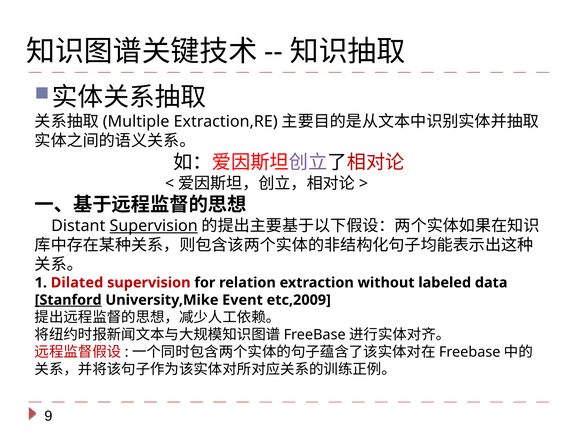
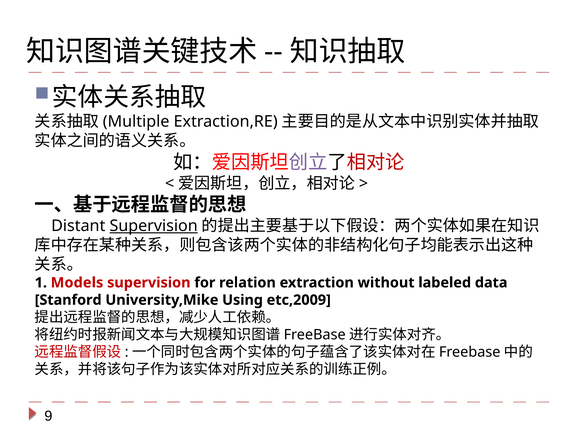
Dilated: Dilated -> Models
Stanford underline: present -> none
Event: Event -> Using
